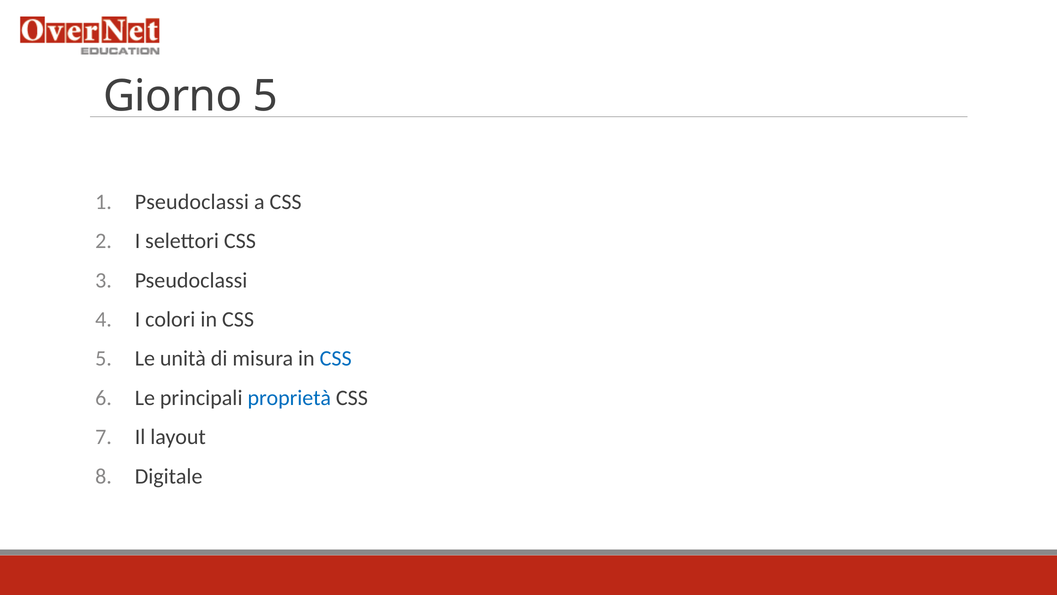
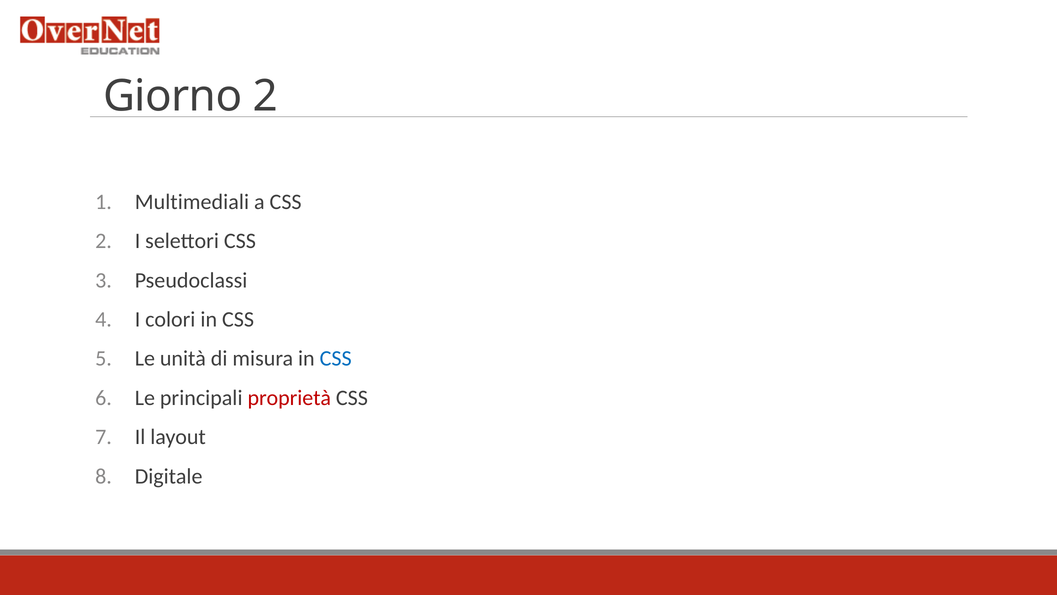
Giorno 5: 5 -> 2
Pseudoclassi at (192, 202): Pseudoclassi -> Multimediali
proprietà colour: blue -> red
